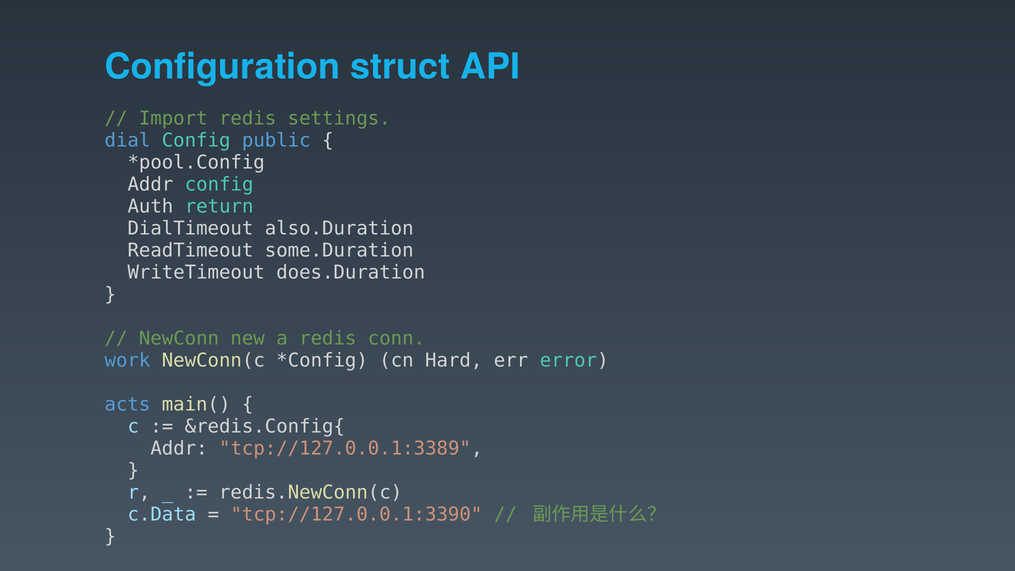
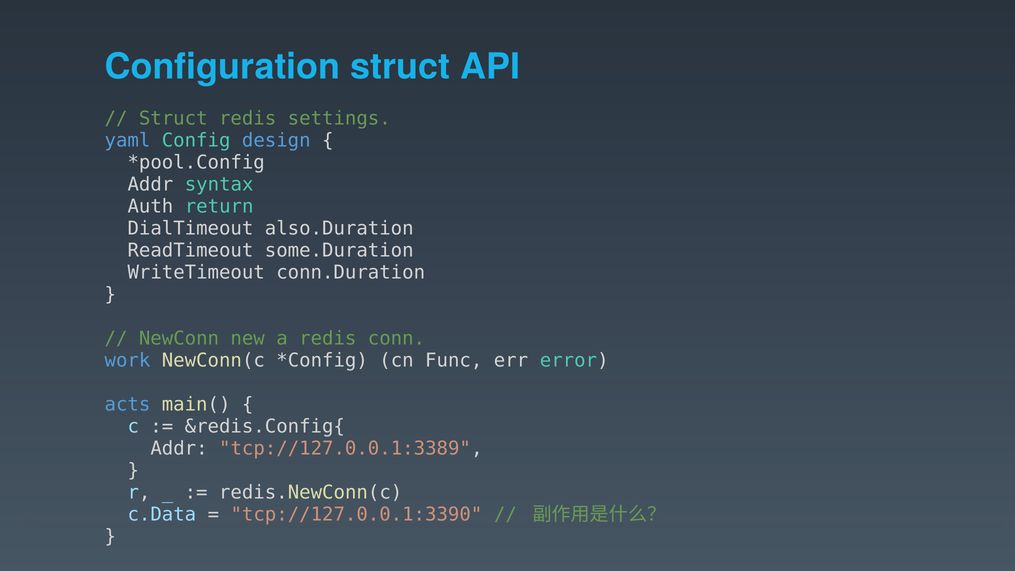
Import at (173, 119): Import -> Struct
dial: dial -> yaml
public: public -> design
Addr config: config -> syntax
does.Duration: does.Duration -> conn.Duration
Hard: Hard -> Func
